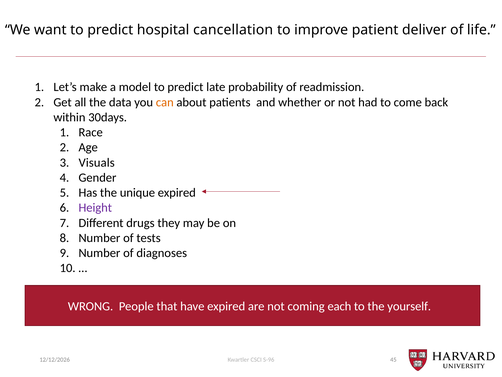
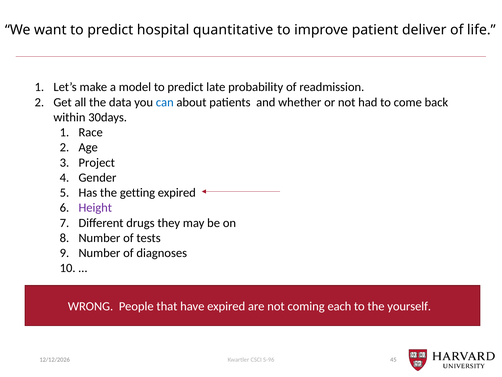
cancellation: cancellation -> quantitative
can colour: orange -> blue
Visuals: Visuals -> Project
unique: unique -> getting
